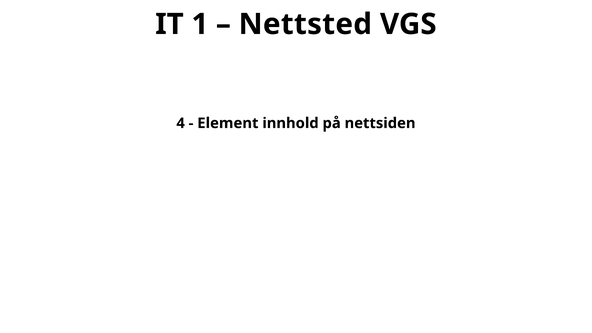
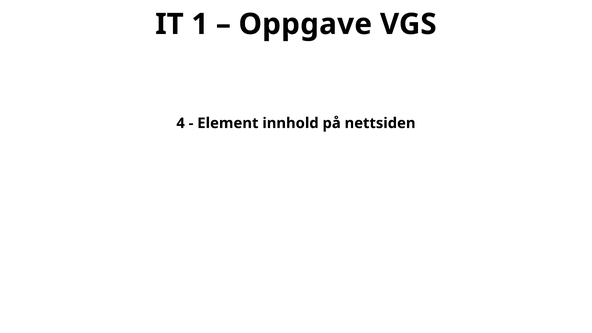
Nettsted: Nettsted -> Oppgave
